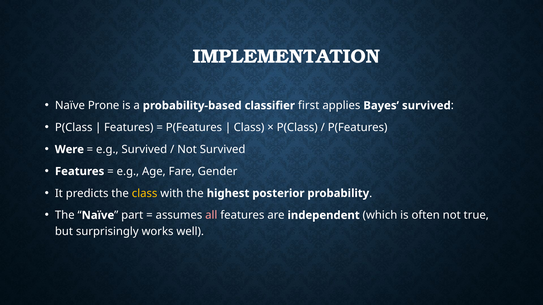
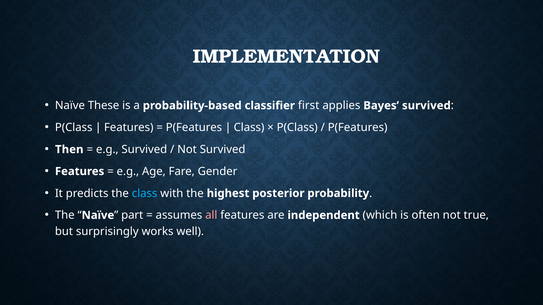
Prone: Prone -> These
Were: Were -> Then
class at (145, 194) colour: yellow -> light blue
